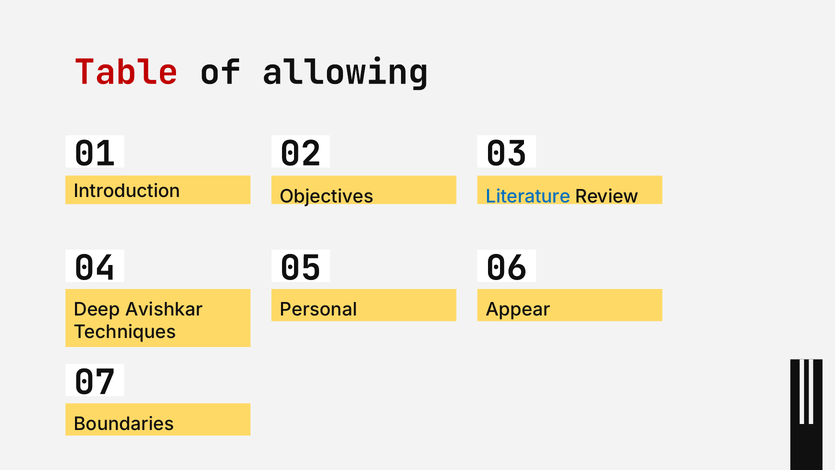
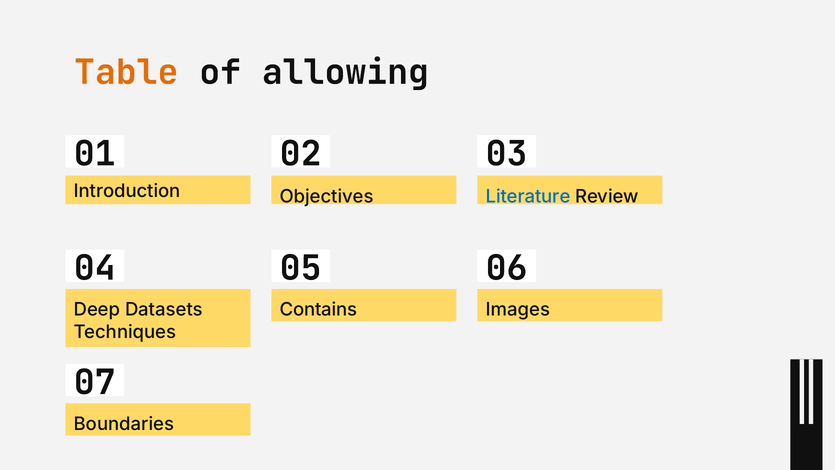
Table colour: red -> orange
Avishkar: Avishkar -> Datasets
Personal: Personal -> Contains
Appear: Appear -> Images
